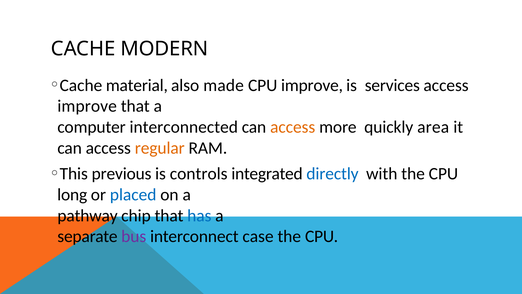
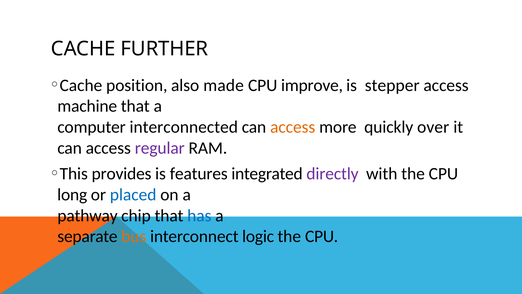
MODERN: MODERN -> FURTHER
material: material -> position
services: services -> stepper
improve at (87, 106): improve -> machine
area: area -> over
regular colour: orange -> purple
previous: previous -> provides
controls: controls -> features
directly colour: blue -> purple
bus colour: purple -> orange
case: case -> logic
